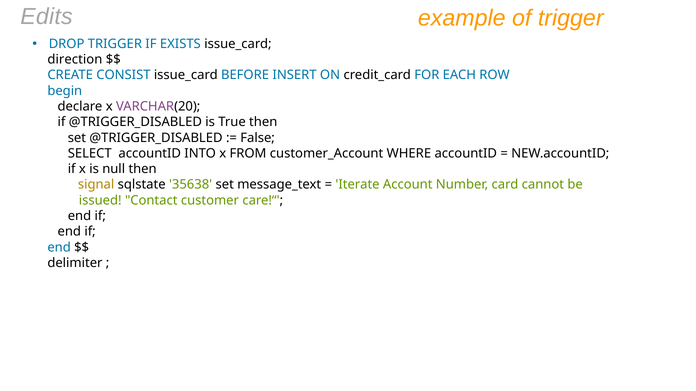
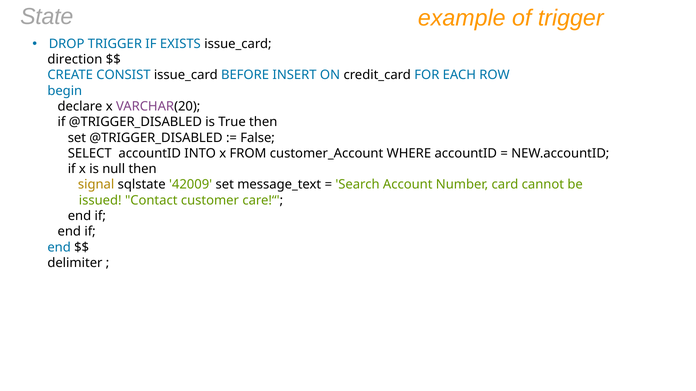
Edits: Edits -> State
35638: 35638 -> 42009
Iterate: Iterate -> Search
